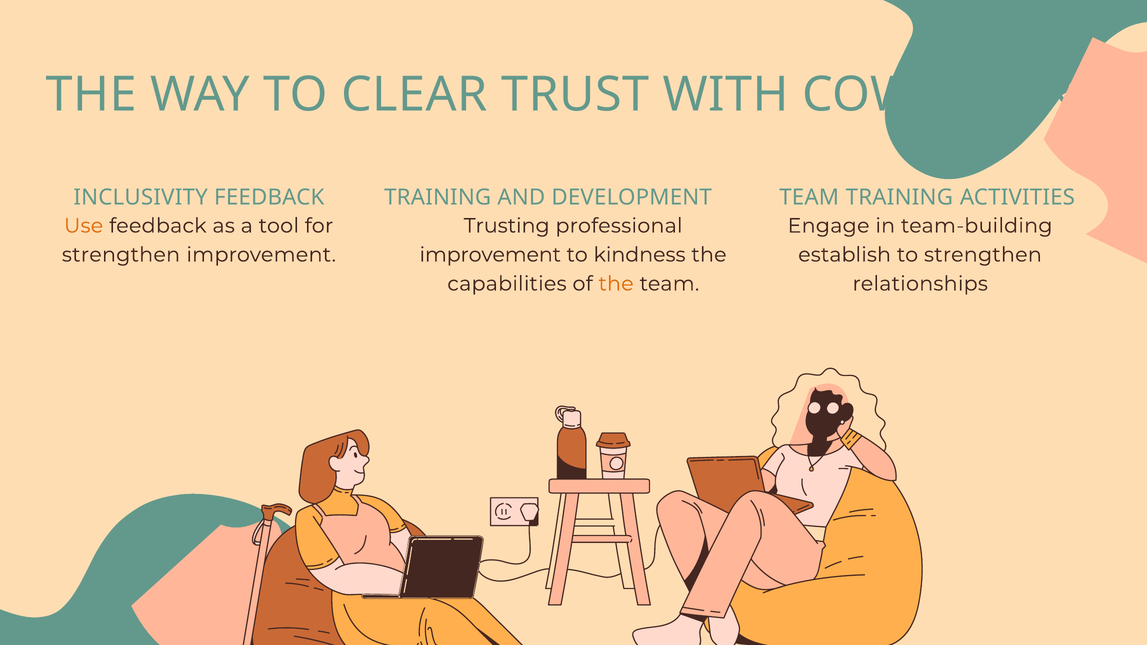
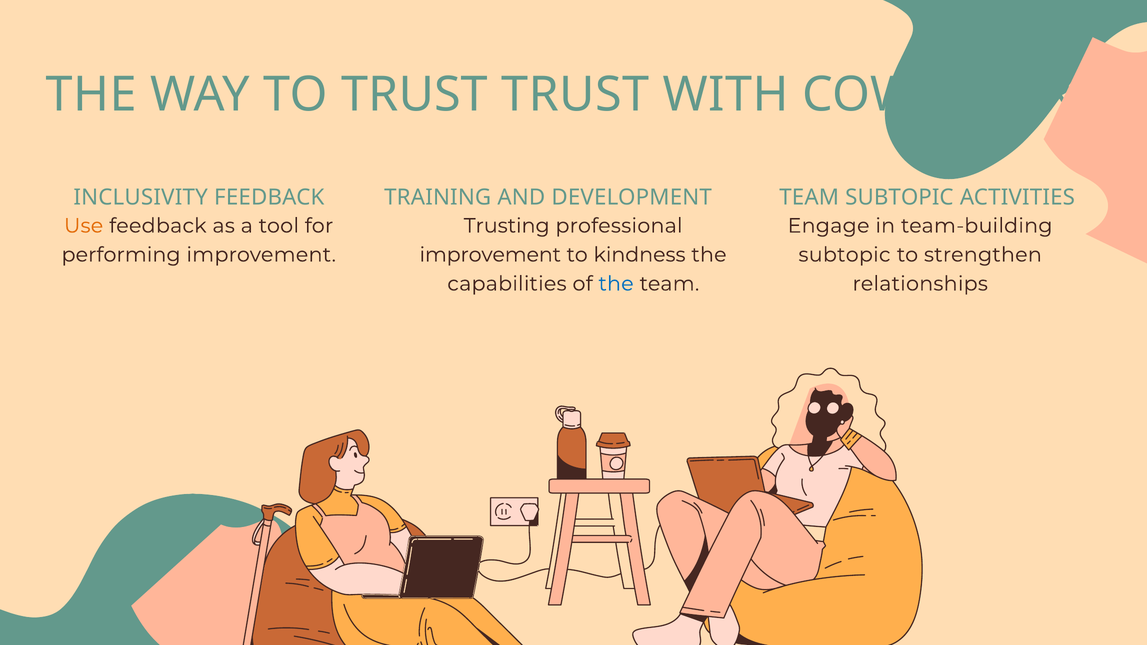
TO CLEAR: CLEAR -> TRUST
TEAM TRAINING: TRAINING -> SUBTOPIC
strengthen at (121, 255): strengthen -> performing
establish at (845, 255): establish -> subtopic
the at (616, 284) colour: orange -> blue
